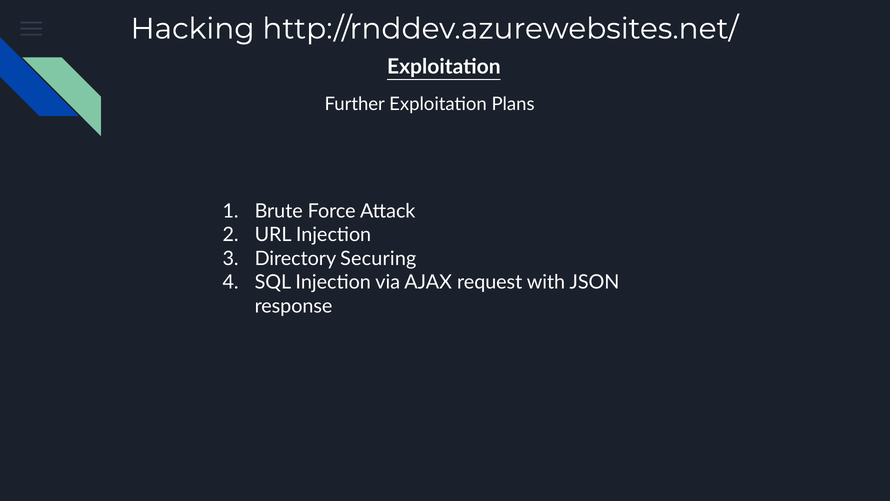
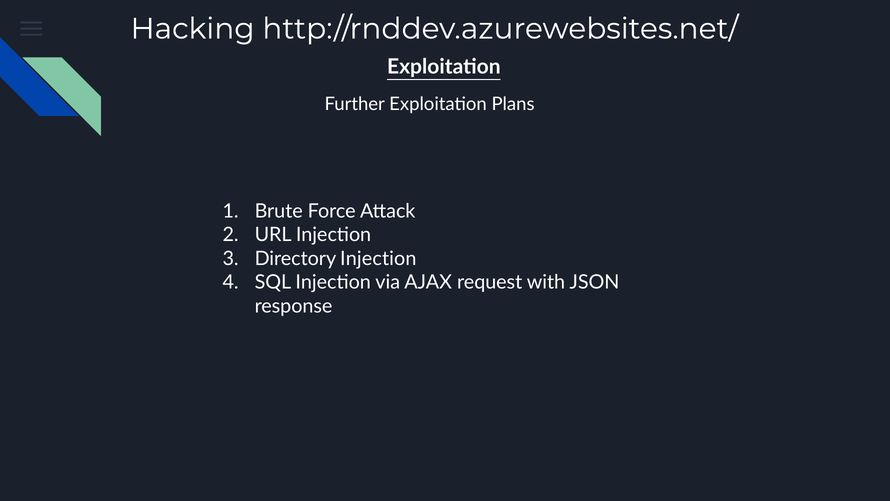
Directory Securing: Securing -> Injection
